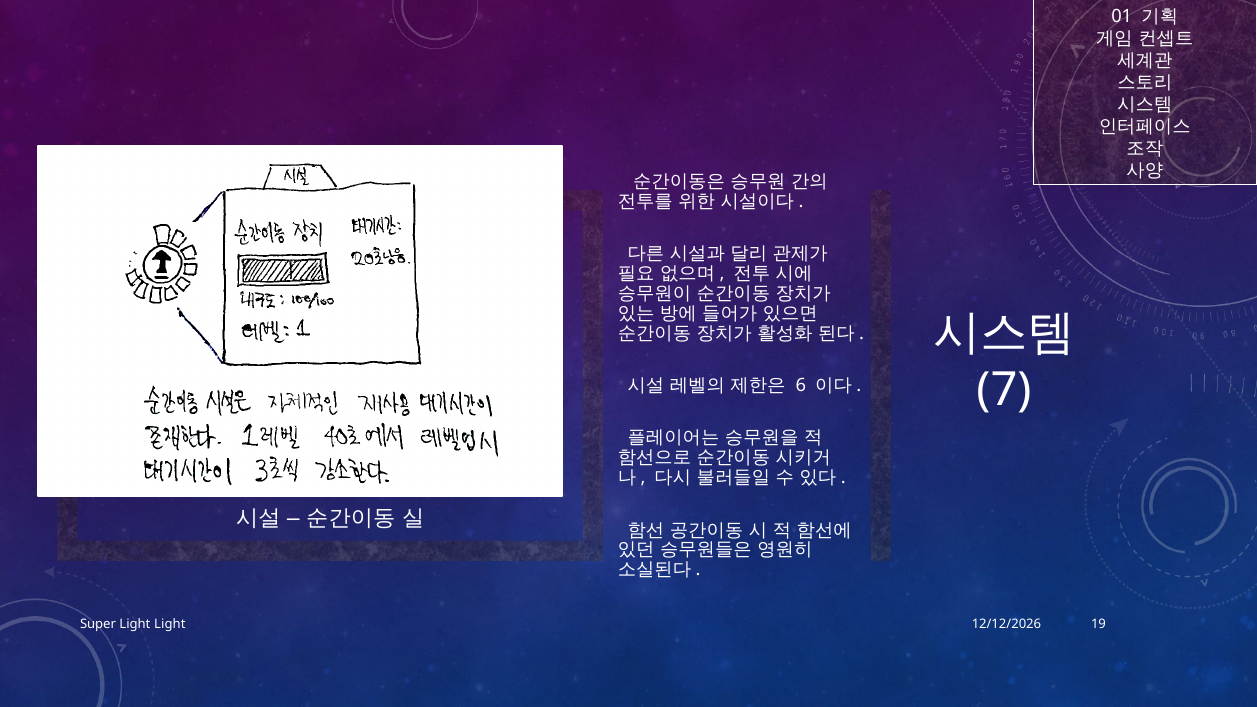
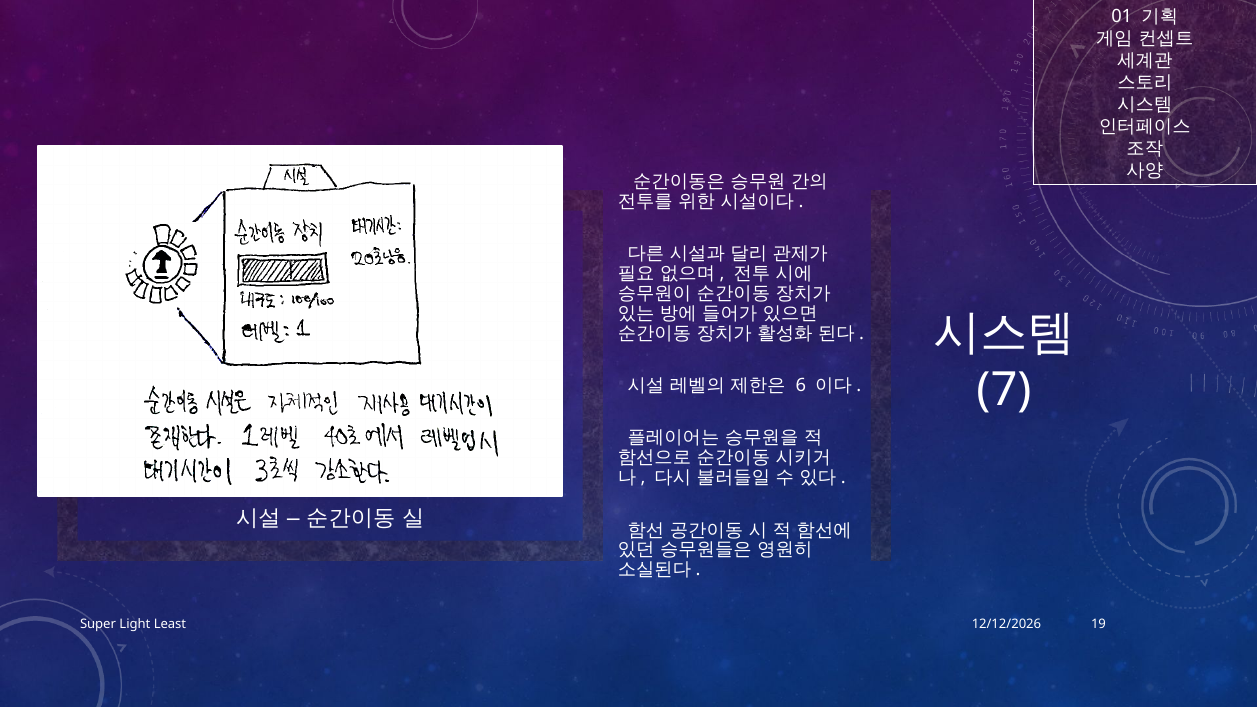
Light Light: Light -> Least
